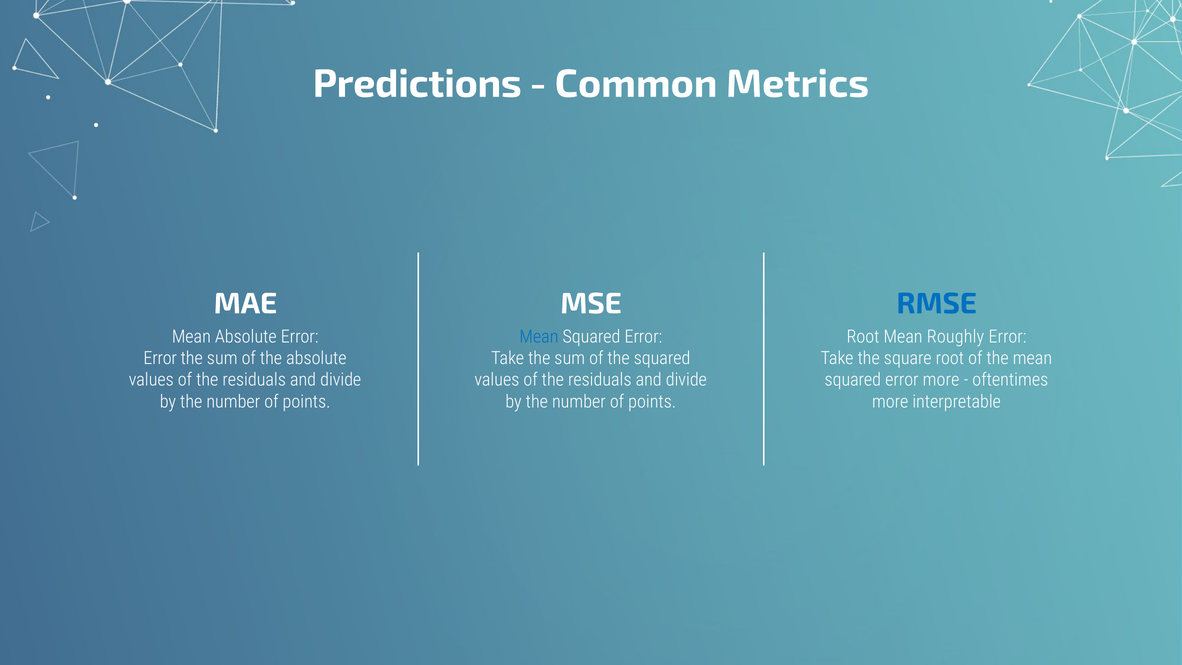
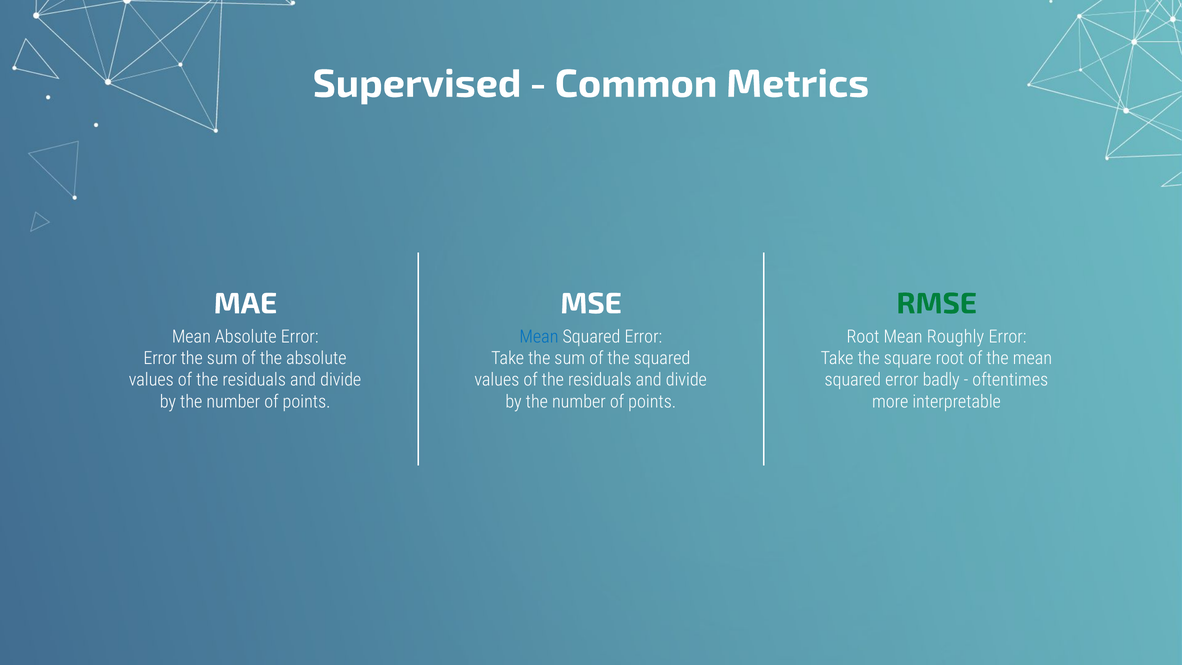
Predictions: Predictions -> Supervised
RMSE colour: blue -> green
error more: more -> badly
